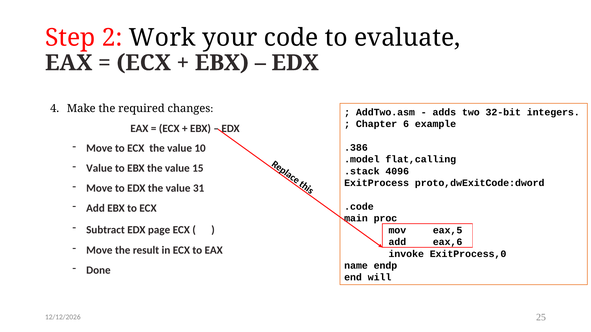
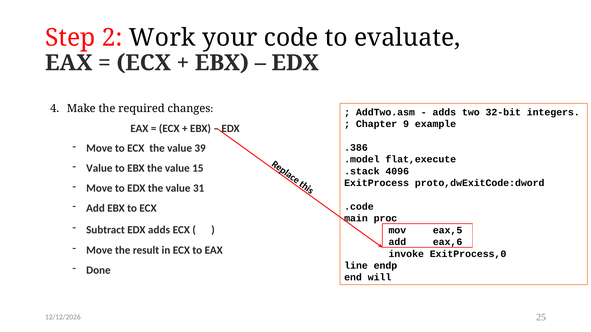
6: 6 -> 9
10: 10 -> 39
flat,calling: flat,calling -> flat,execute
EDX page: page -> adds
name: name -> line
